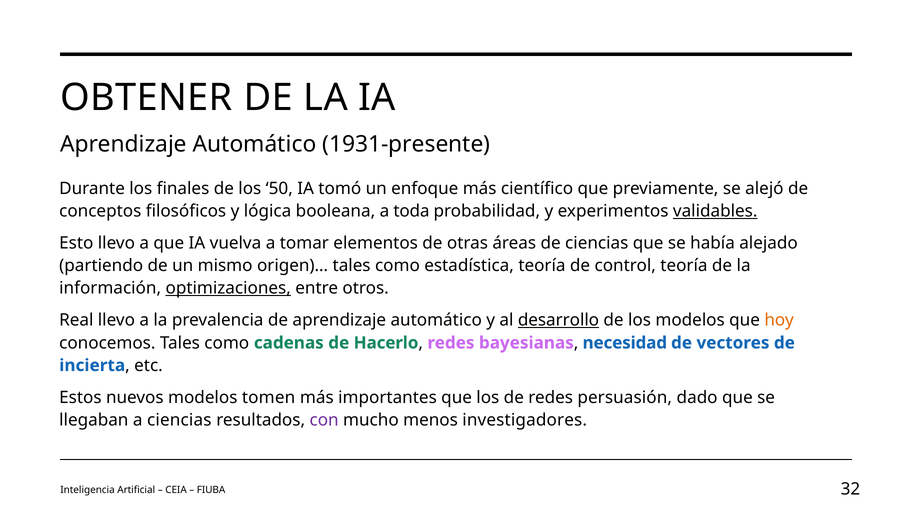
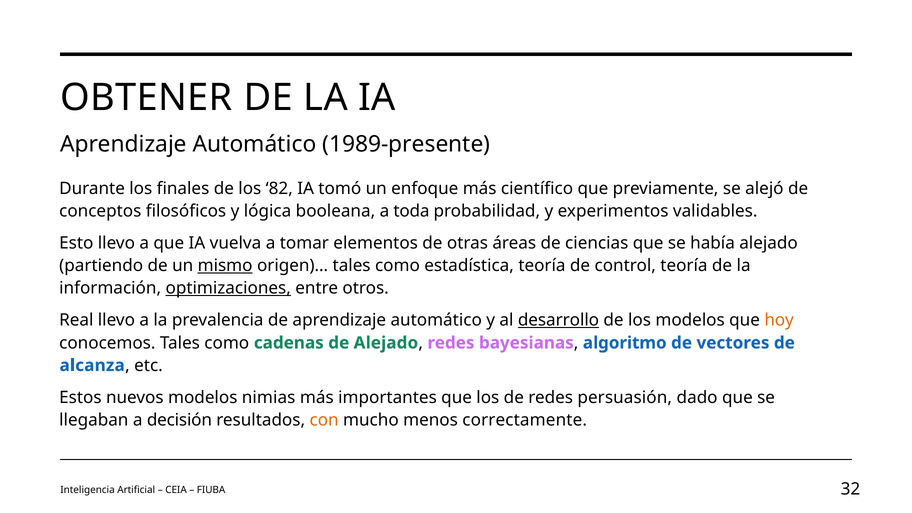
1931-presente: 1931-presente -> 1989-presente
50: 50 -> 82
validables underline: present -> none
mismo underline: none -> present
de Hacerlo: Hacerlo -> Alejado
necesidad: necesidad -> algoritmo
incierta: incierta -> alcanza
tomen: tomen -> nimias
a ciencias: ciencias -> decisión
con colour: purple -> orange
investigadores: investigadores -> correctamente
